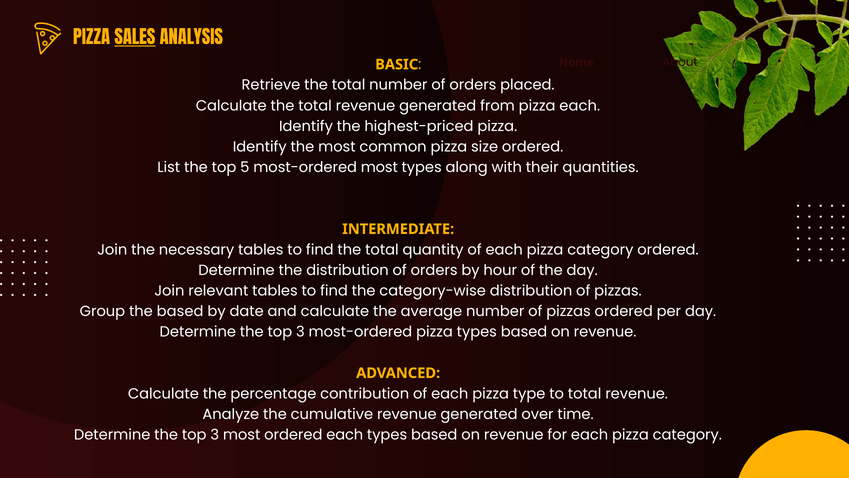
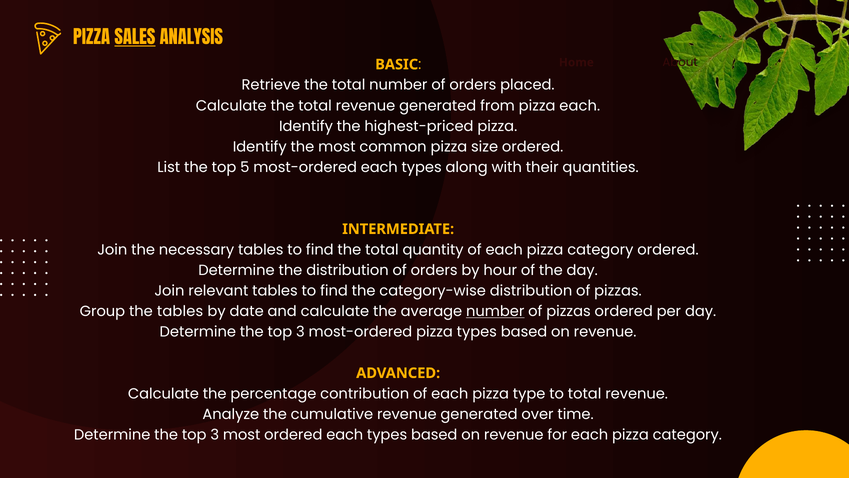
most-ordered most: most -> each
the based: based -> tables
number at (495, 311) underline: none -> present
